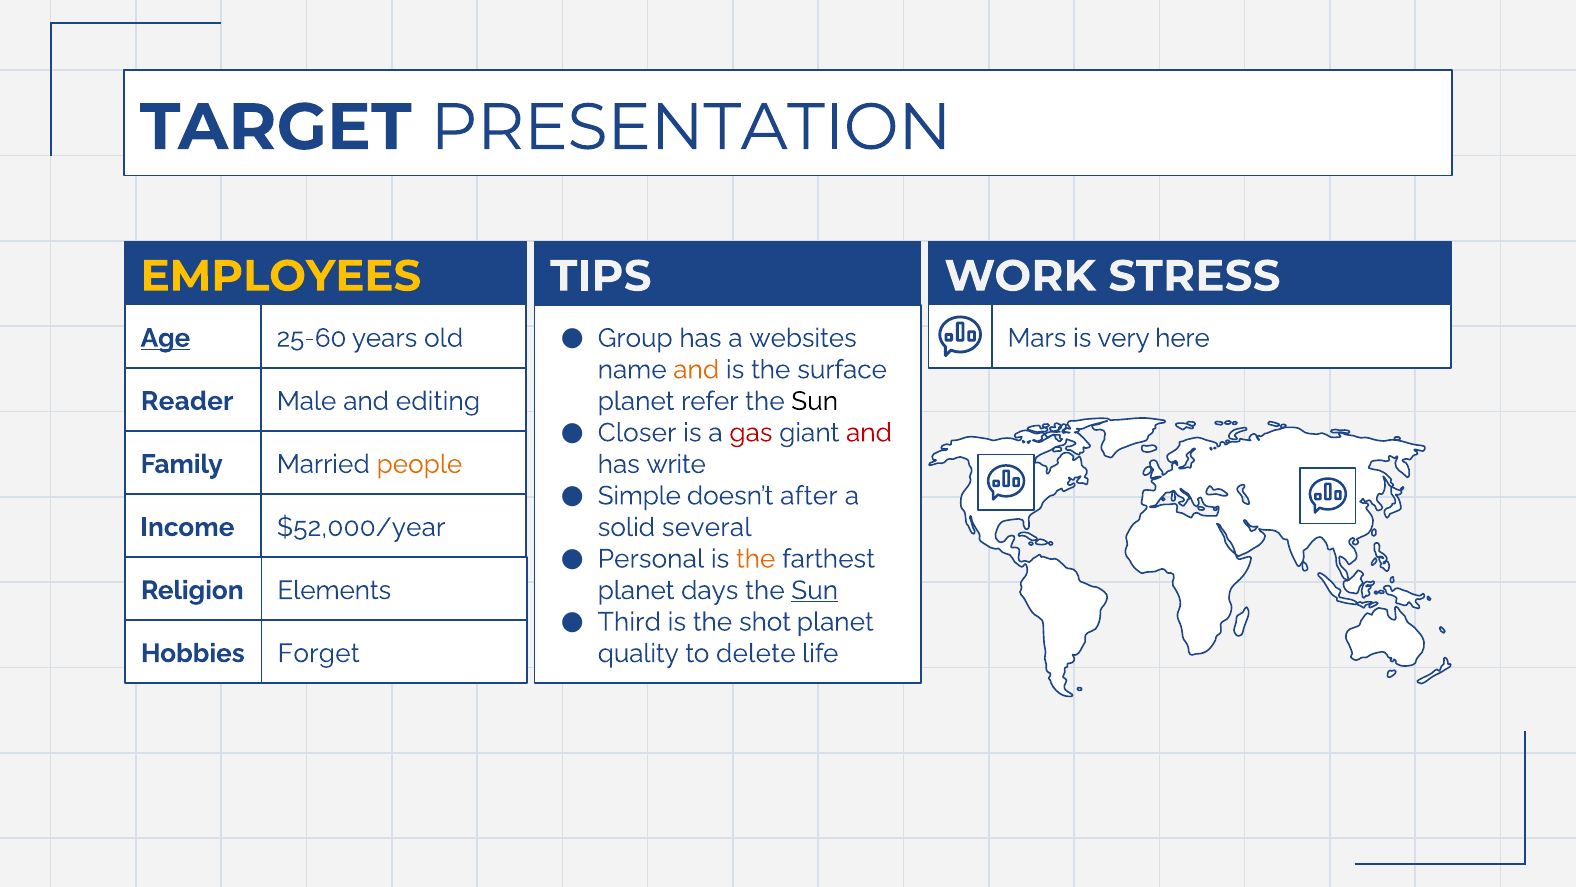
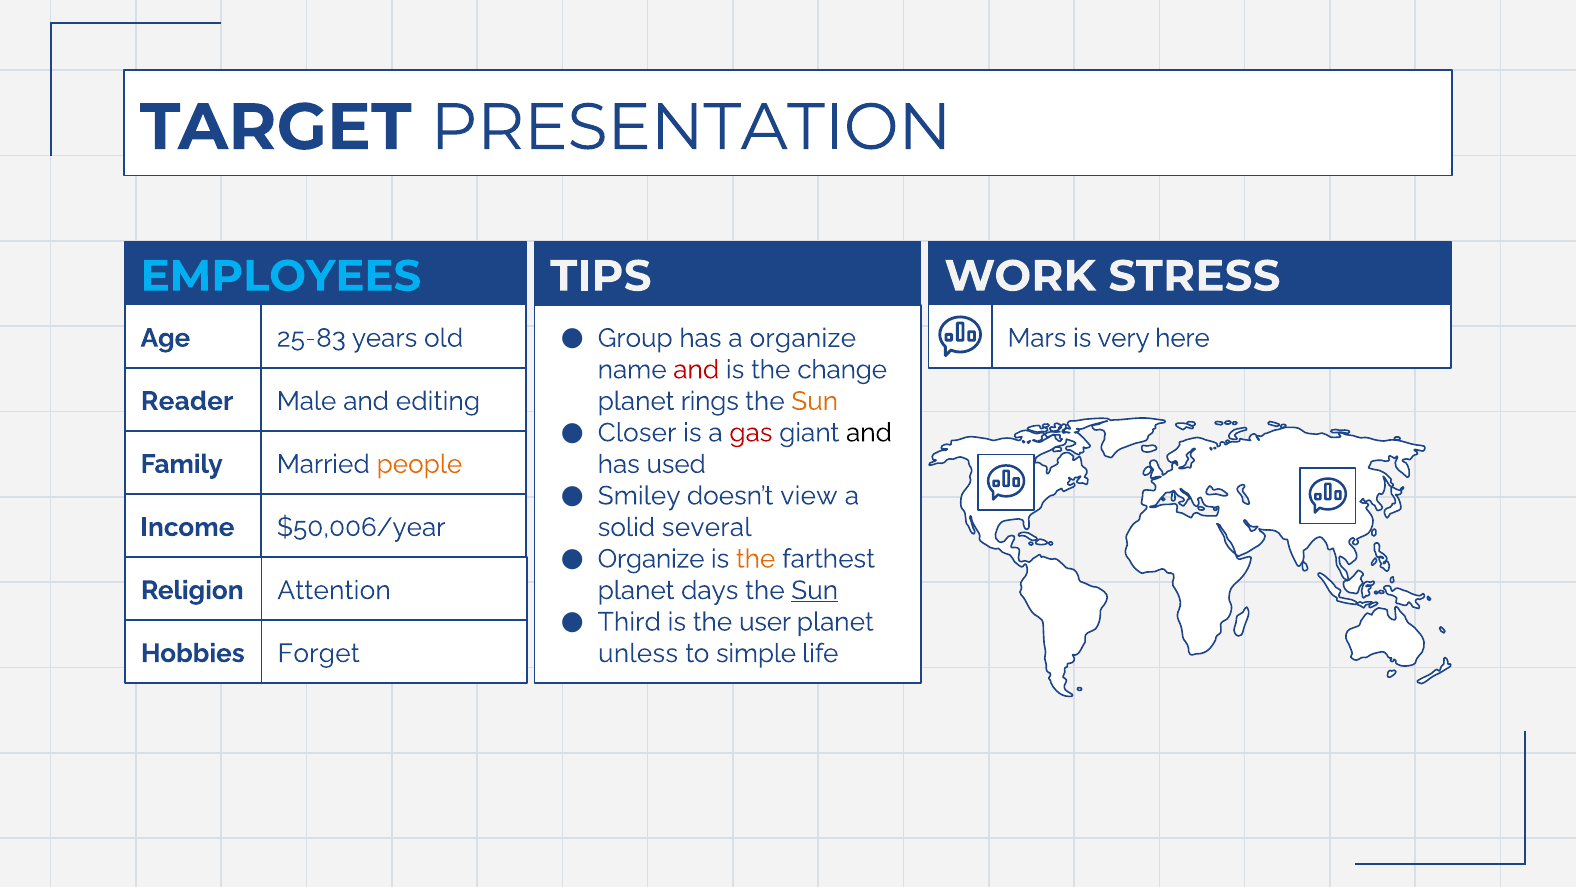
EMPLOYEES colour: yellow -> light blue
Age underline: present -> none
25-60: 25-60 -> 25-83
a websites: websites -> organize
and at (696, 369) colour: orange -> red
surface: surface -> change
refer: refer -> rings
Sun at (815, 401) colour: black -> orange
and at (869, 432) colour: red -> black
write: write -> used
Simple: Simple -> Smiley
after: after -> view
$52,000/year: $52,000/year -> $50,006/year
Personal at (651, 559): Personal -> Organize
Elements: Elements -> Attention
shot: shot -> user
quality: quality -> unless
delete: delete -> simple
